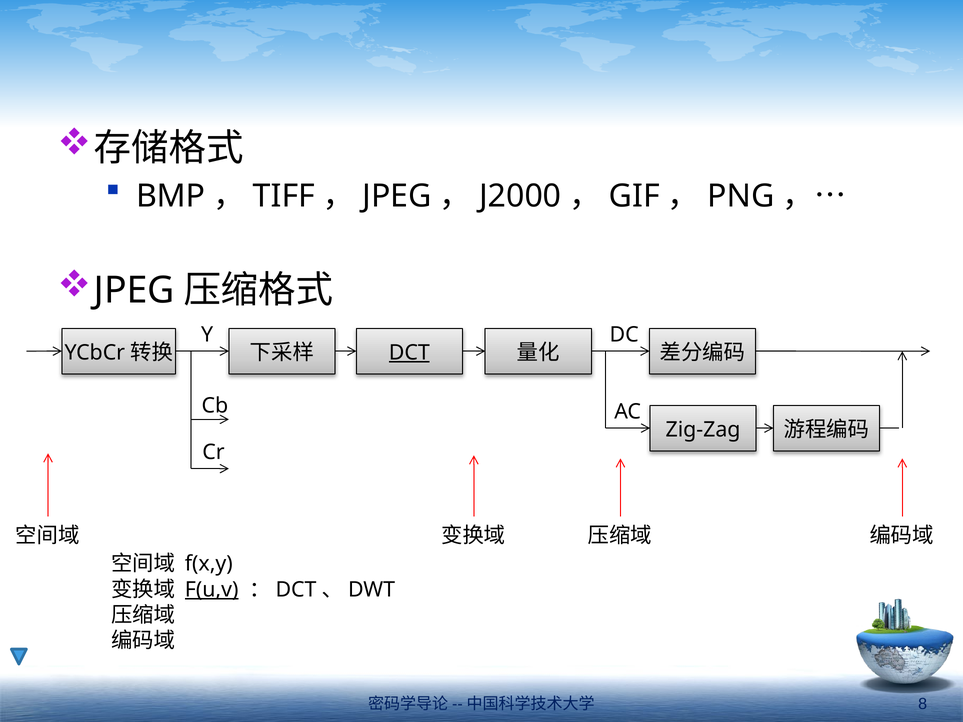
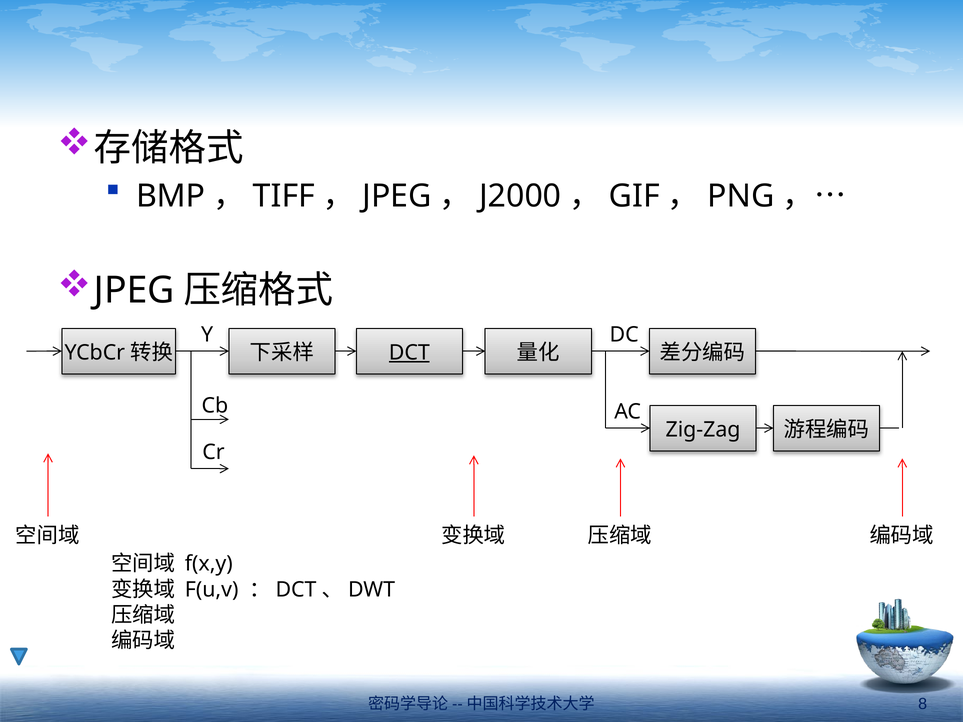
F(u,v underline: present -> none
